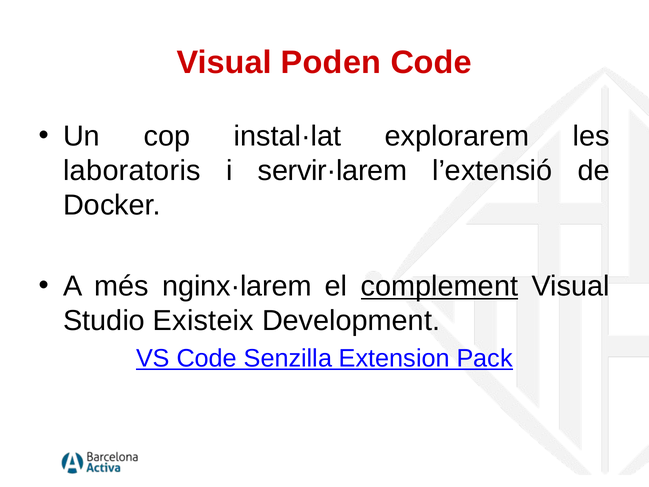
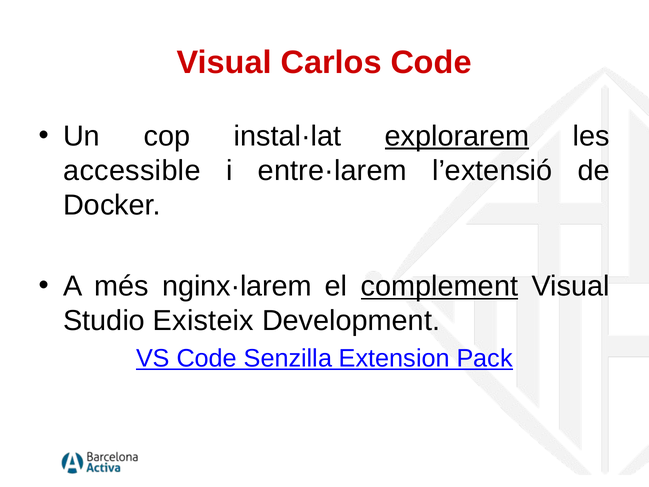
Poden: Poden -> Carlos
explorarem underline: none -> present
laboratoris: laboratoris -> accessible
servir·larem: servir·larem -> entre·larem
